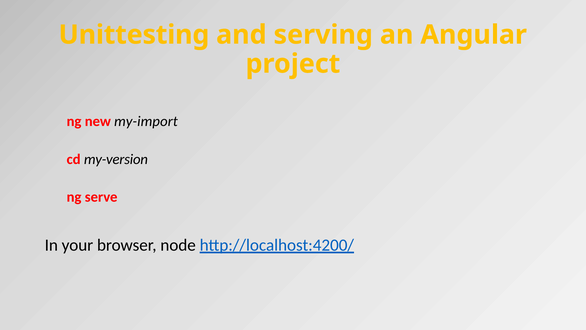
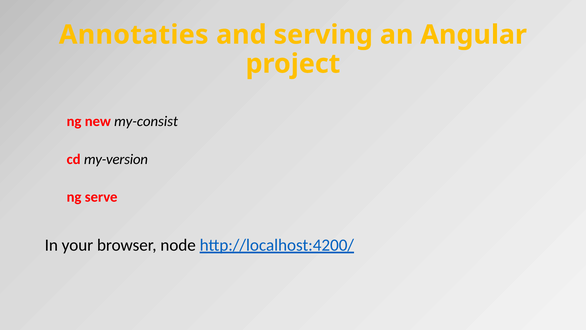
Unittesting: Unittesting -> Annotaties
my-import: my-import -> my-consist
